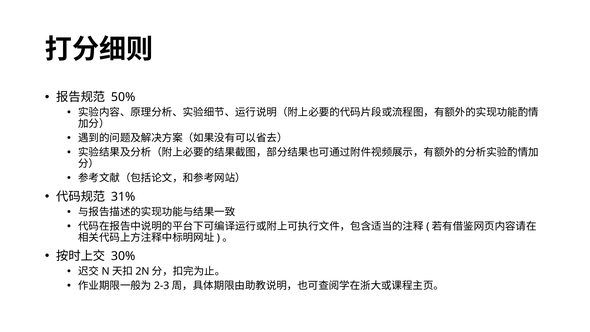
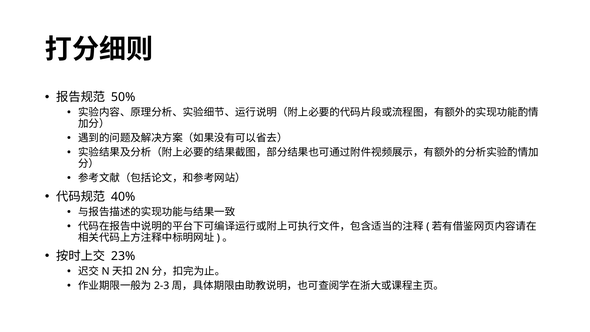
31%: 31% -> 40%
30%: 30% -> 23%
